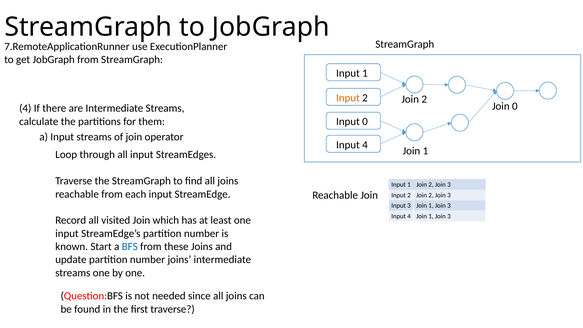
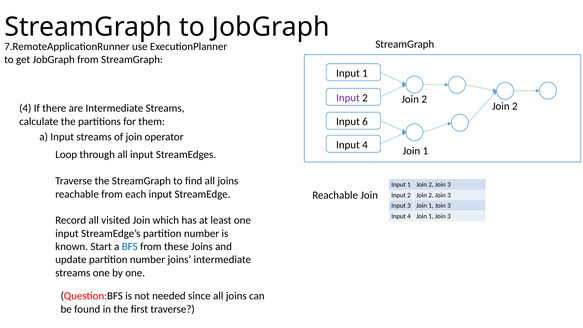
Input at (348, 98) colour: orange -> purple
0 at (515, 106): 0 -> 2
Input 0: 0 -> 6
